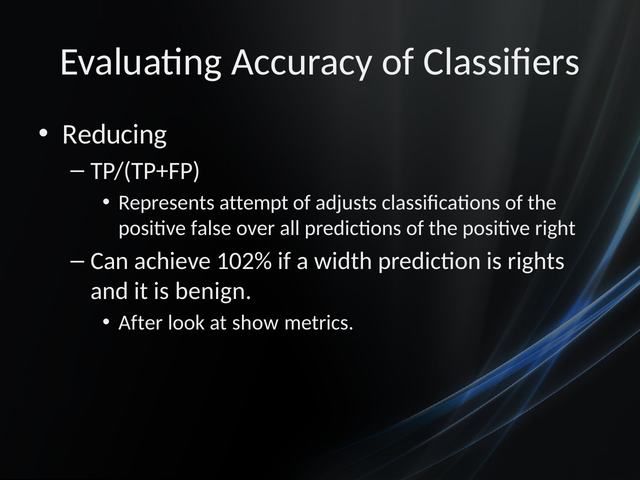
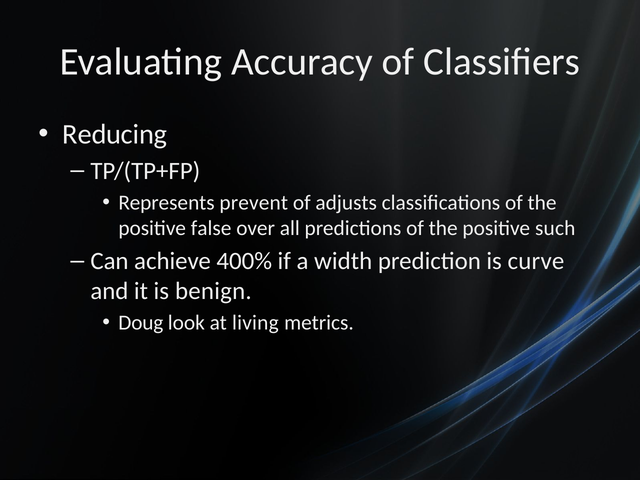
attempt: attempt -> prevent
right: right -> such
102%: 102% -> 400%
rights: rights -> curve
After: After -> Doug
show: show -> living
